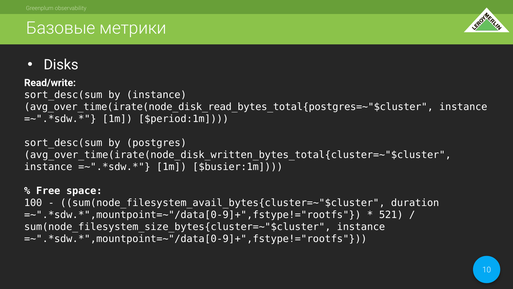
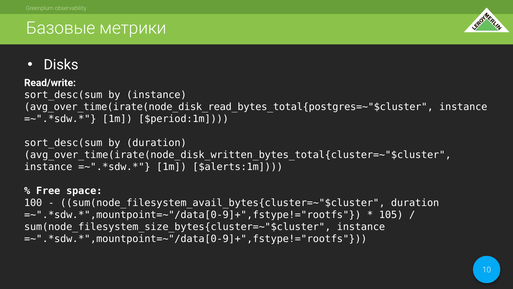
by postgres: postgres -> duration
$busier:1m: $busier:1m -> $alerts:1m
521: 521 -> 105
